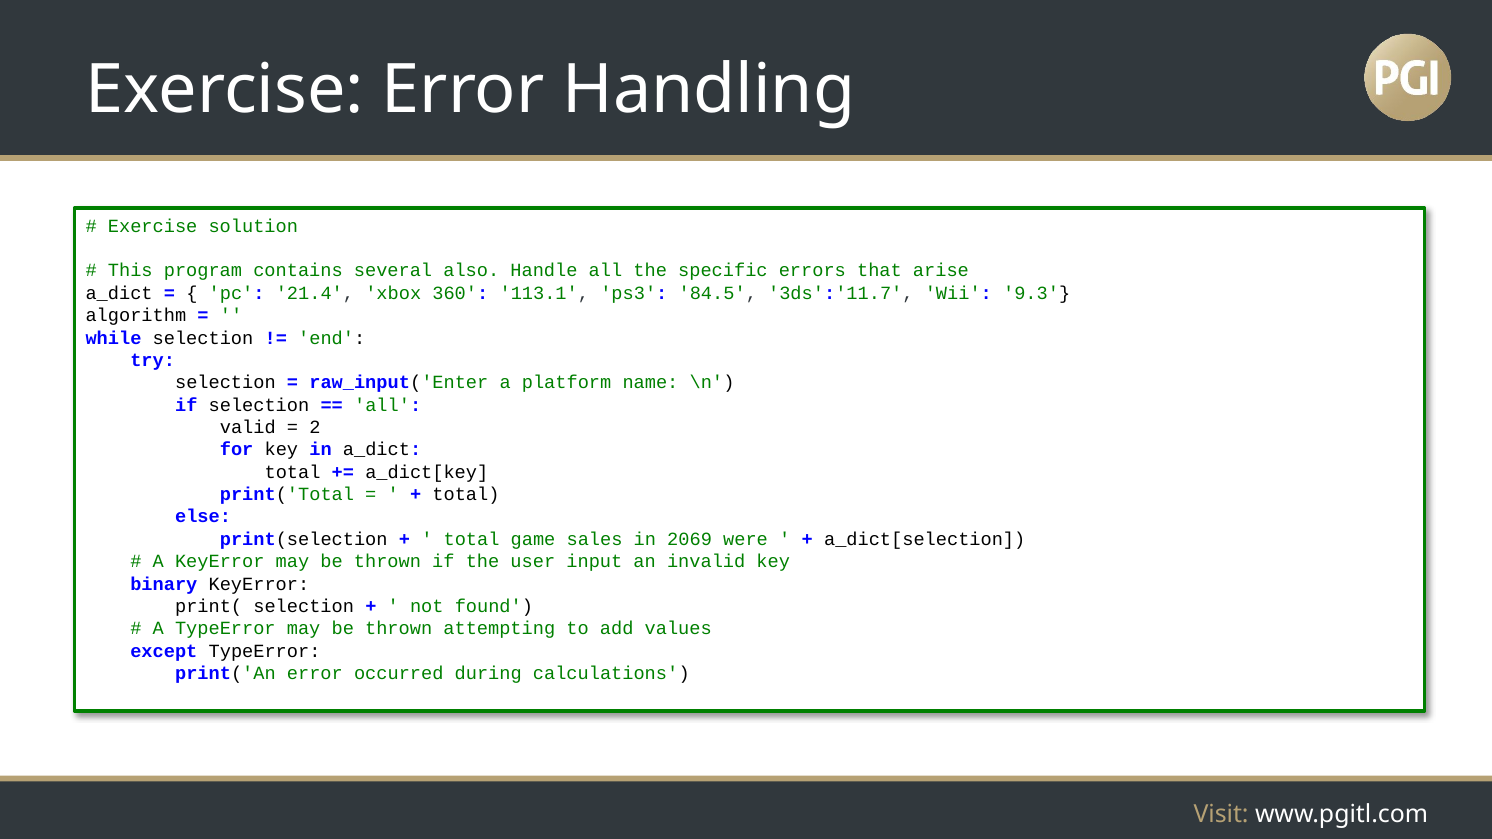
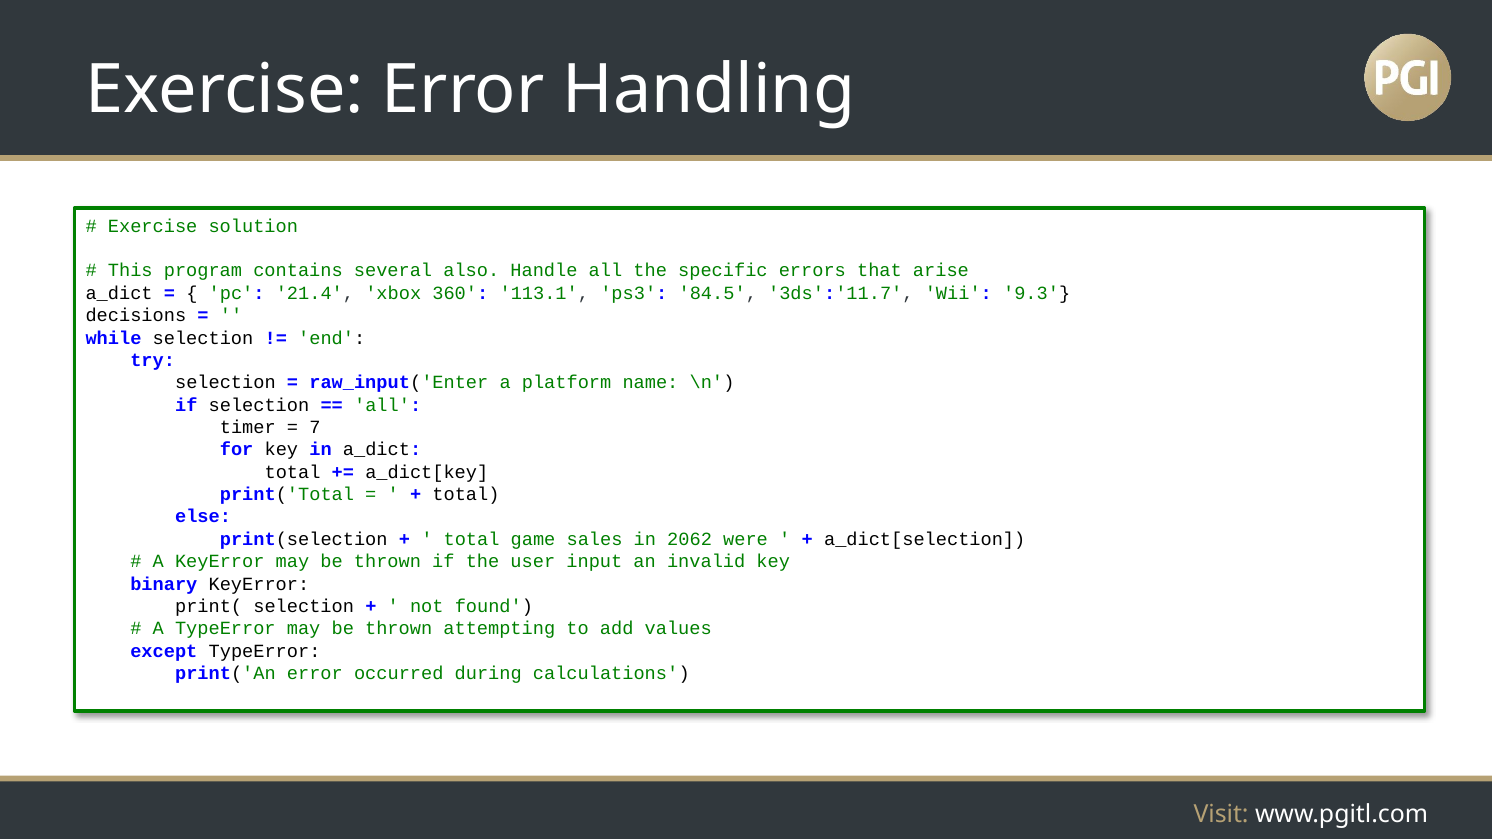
algorithm: algorithm -> decisions
valid: valid -> timer
2: 2 -> 7
2069: 2069 -> 2062
